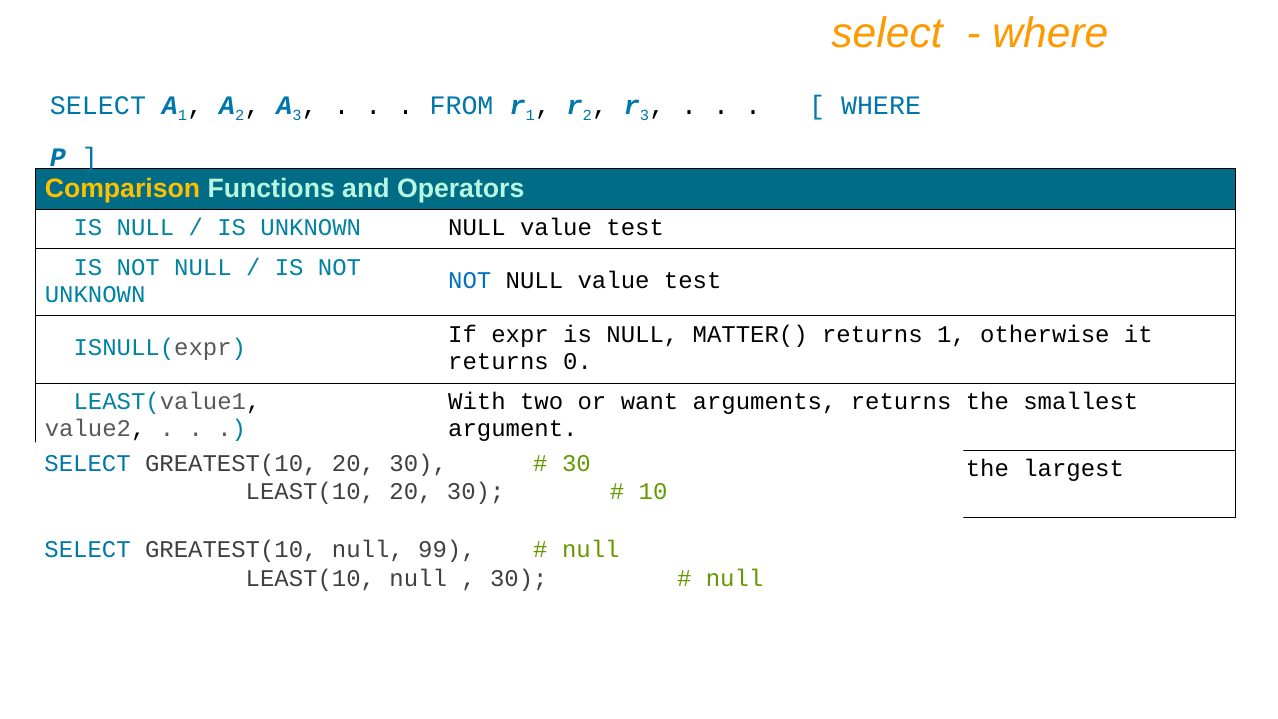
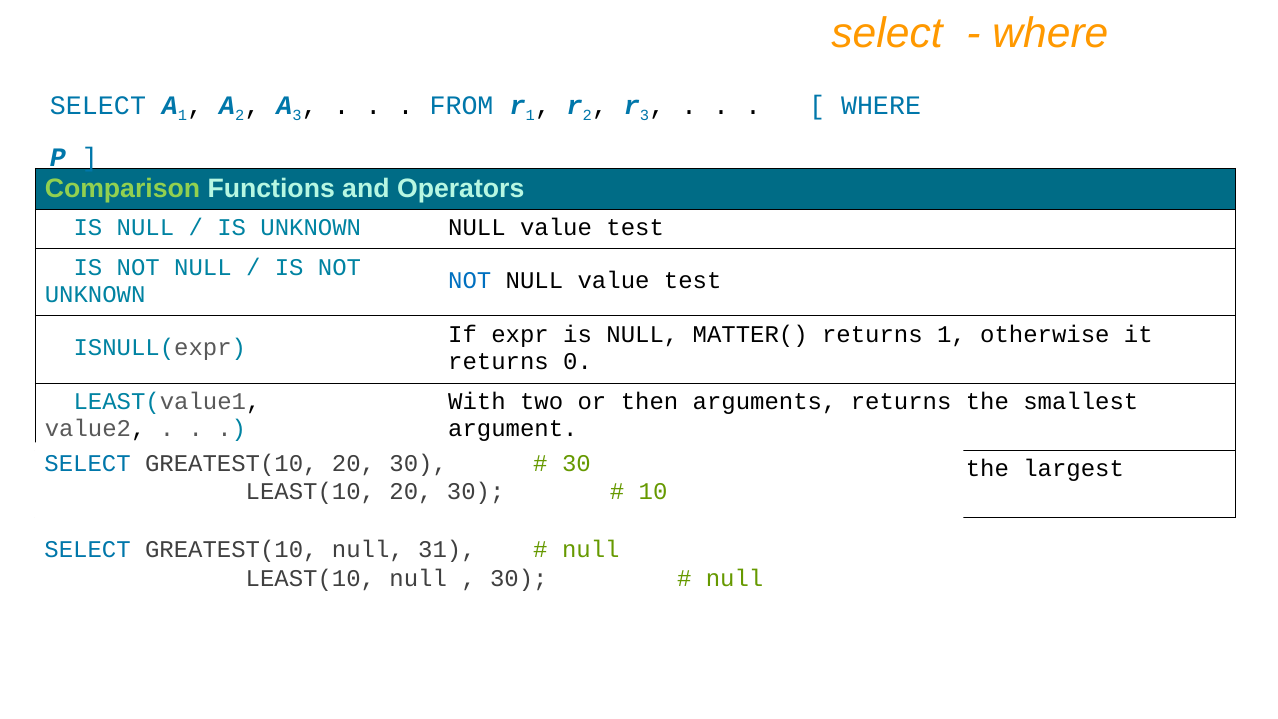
Comparison colour: yellow -> light green
want: want -> then
99: 99 -> 31
